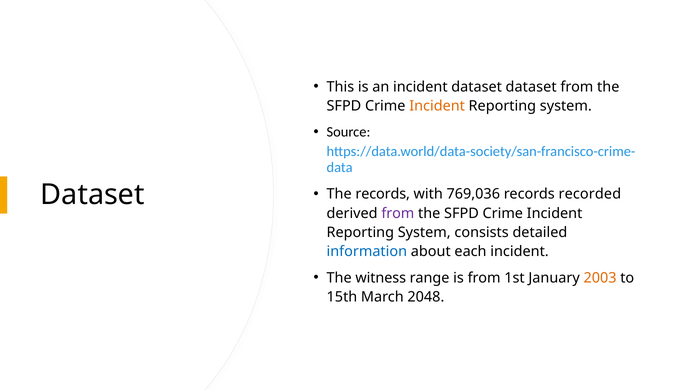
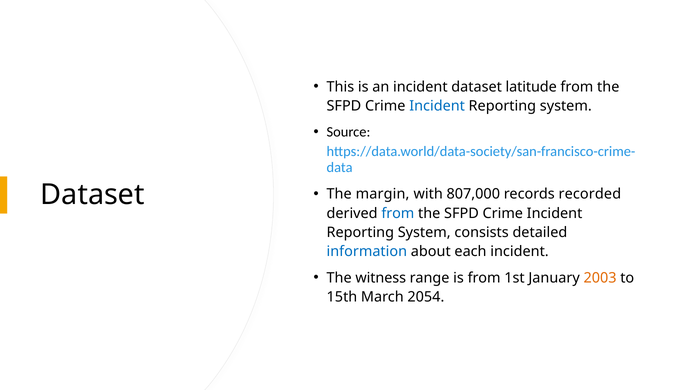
dataset dataset: dataset -> latitude
Incident at (437, 106) colour: orange -> blue
The records: records -> margin
769,036: 769,036 -> 807,000
from at (398, 213) colour: purple -> blue
2048: 2048 -> 2054
